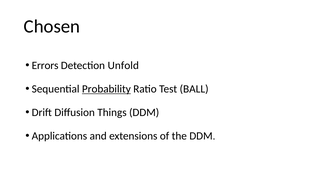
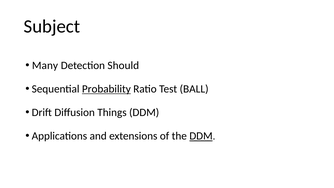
Chosen: Chosen -> Subject
Errors: Errors -> Many
Unfold: Unfold -> Should
DDM at (201, 136) underline: none -> present
